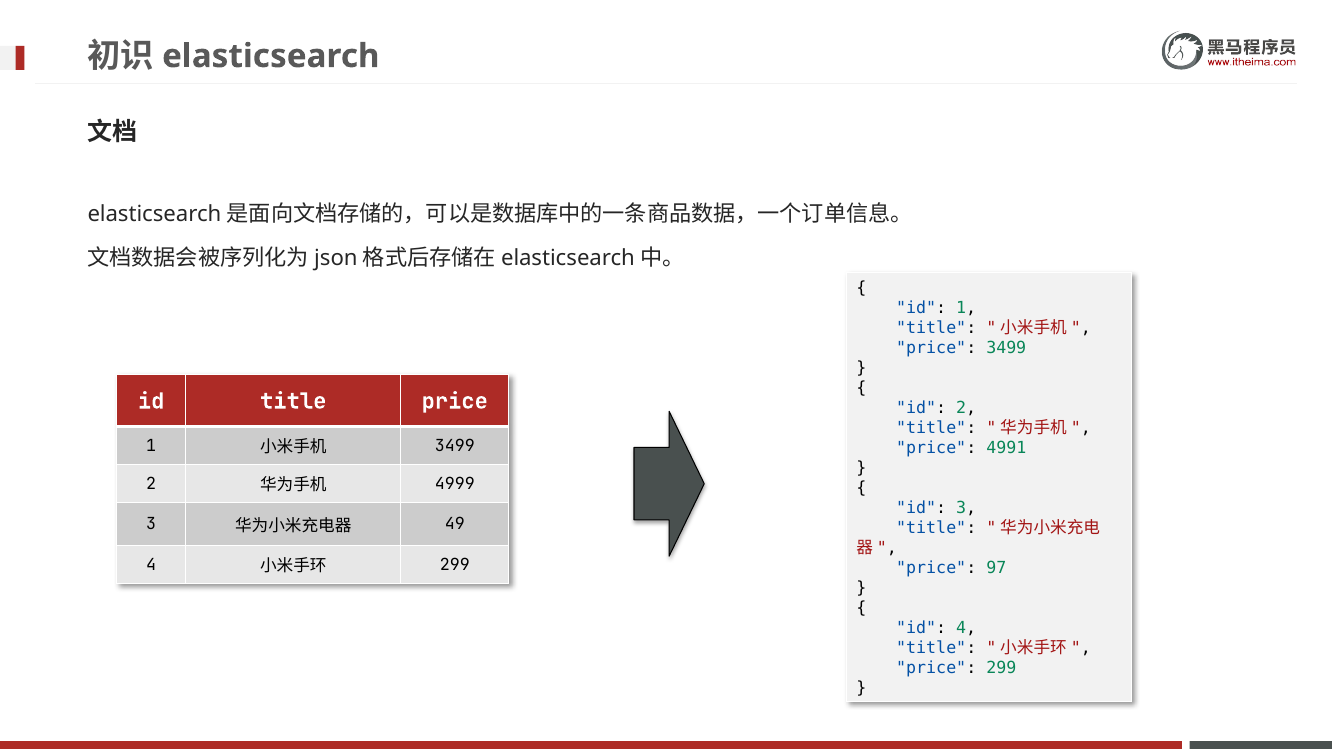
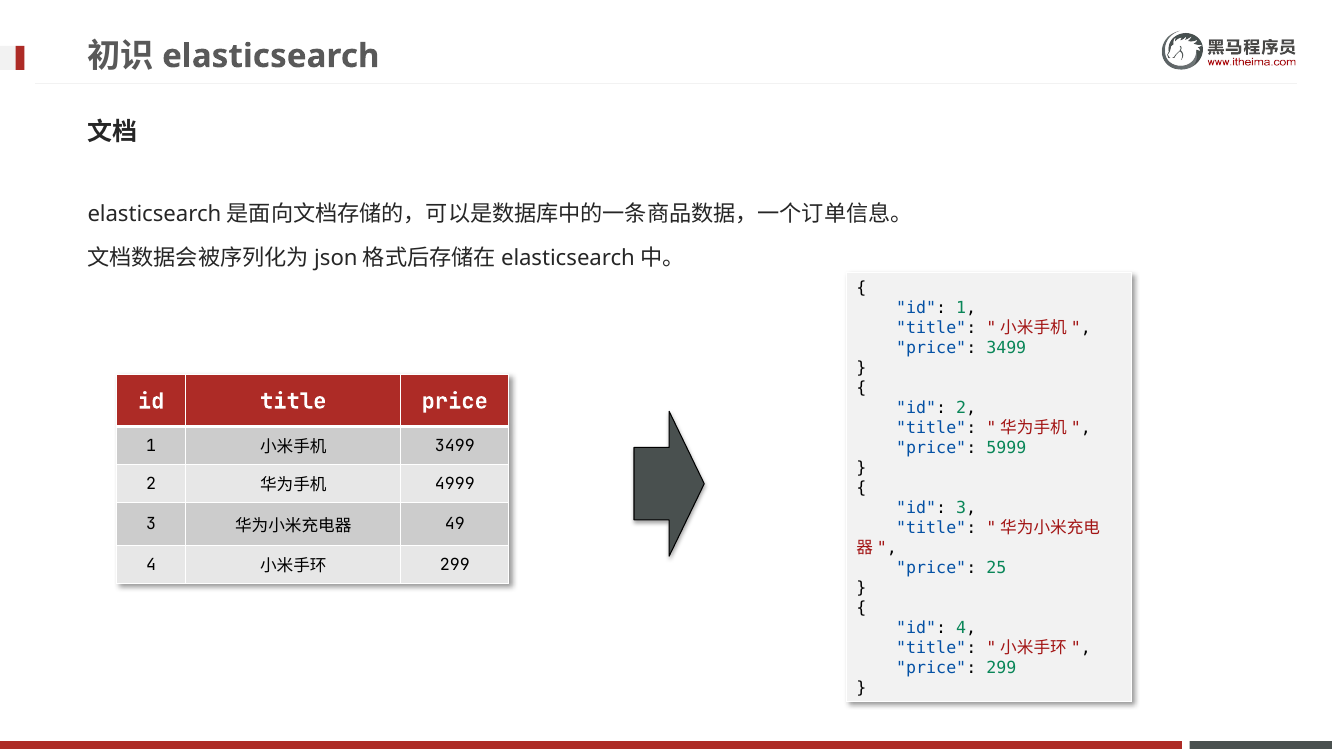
4991: 4991 -> 5999
97: 97 -> 25
